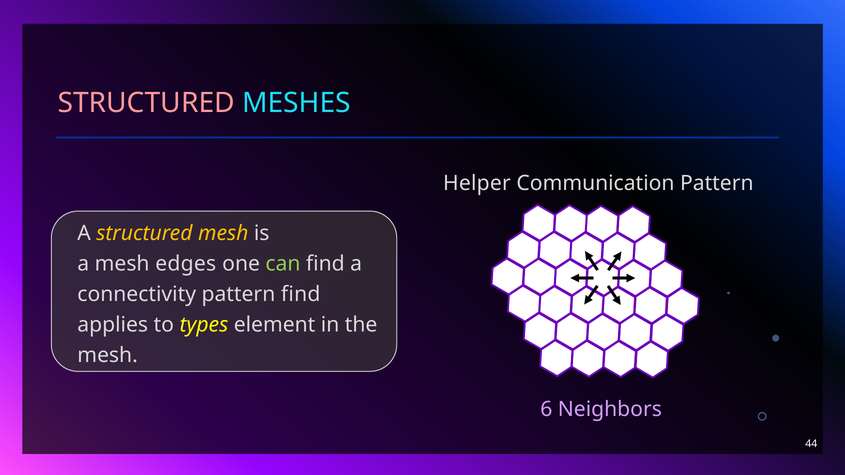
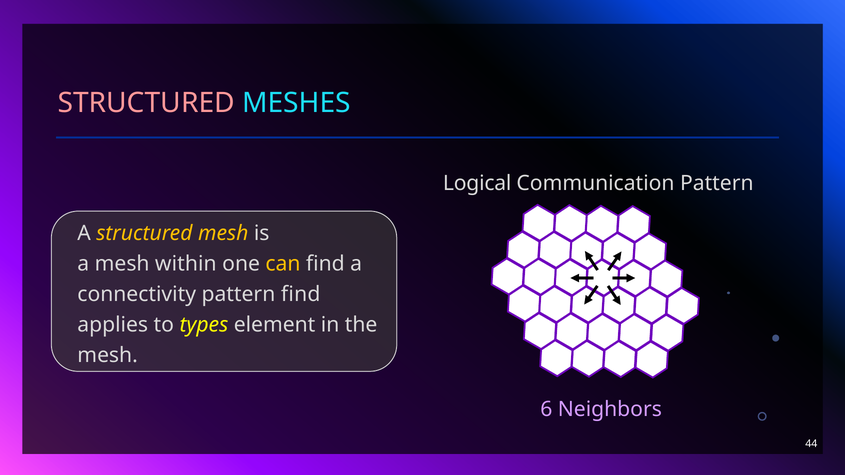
Helper: Helper -> Logical
edges: edges -> within
can colour: light green -> yellow
